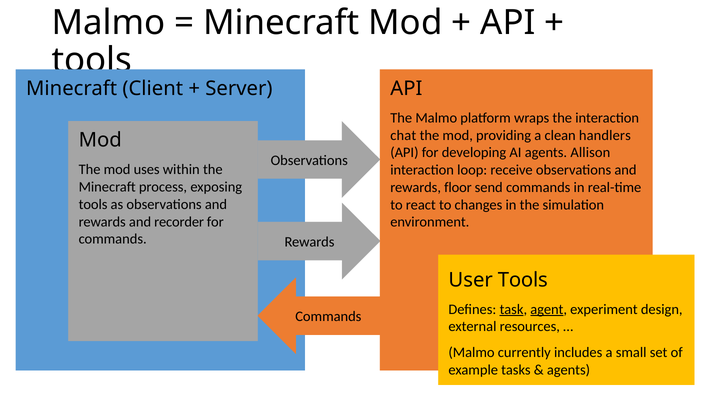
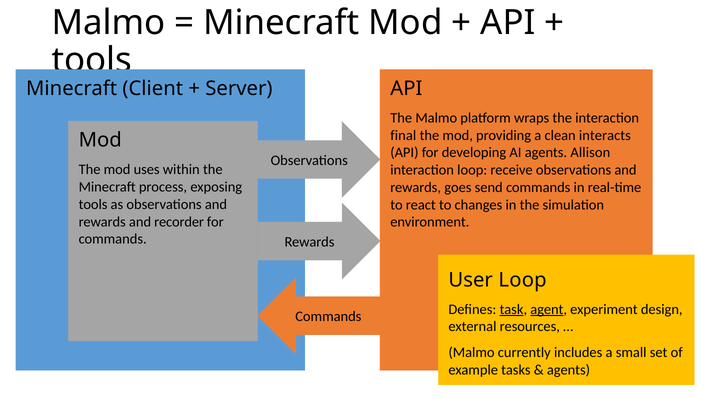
chat: chat -> final
handlers: handlers -> interacts
floor: floor -> goes
User Tools: Tools -> Loop
